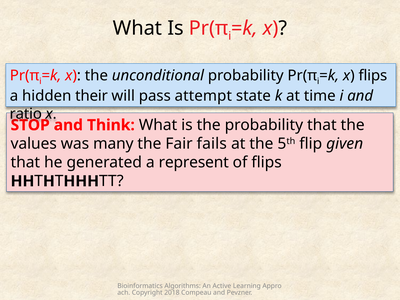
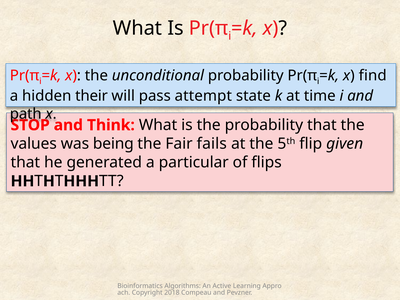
x flips: flips -> find
ratio: ratio -> path
many: many -> being
represent: represent -> particular
